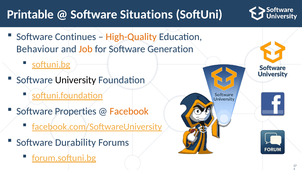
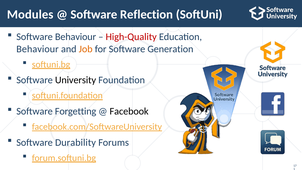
Printable: Printable -> Modules
Situations: Situations -> Reflection
Software Continues: Continues -> Behaviour
High-Quality colour: orange -> red
Properties: Properties -> Forgetting
Facebook colour: orange -> black
